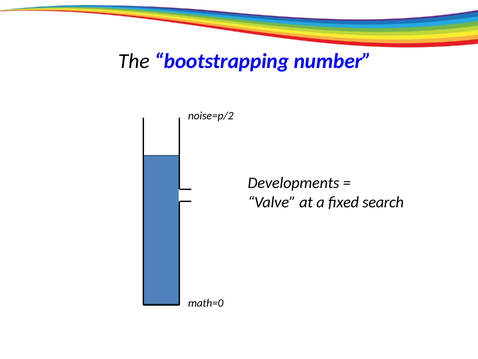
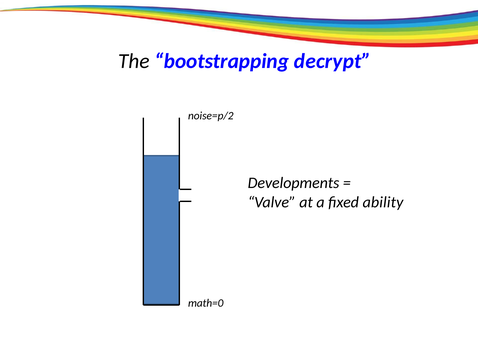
number: number -> decrypt
search: search -> ability
